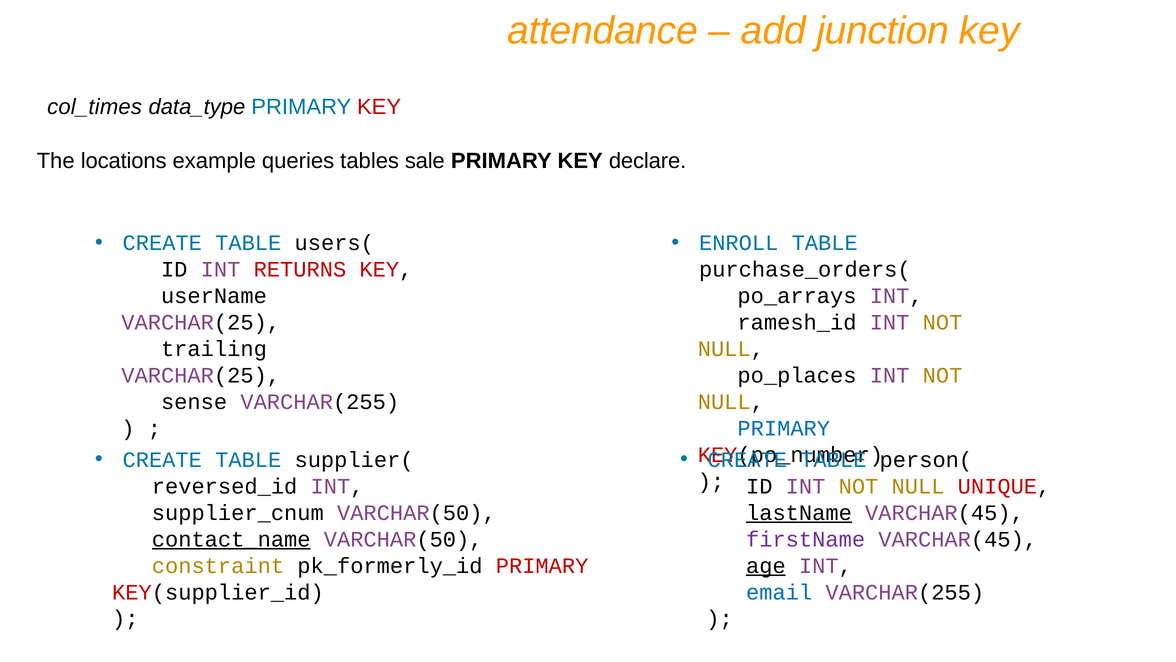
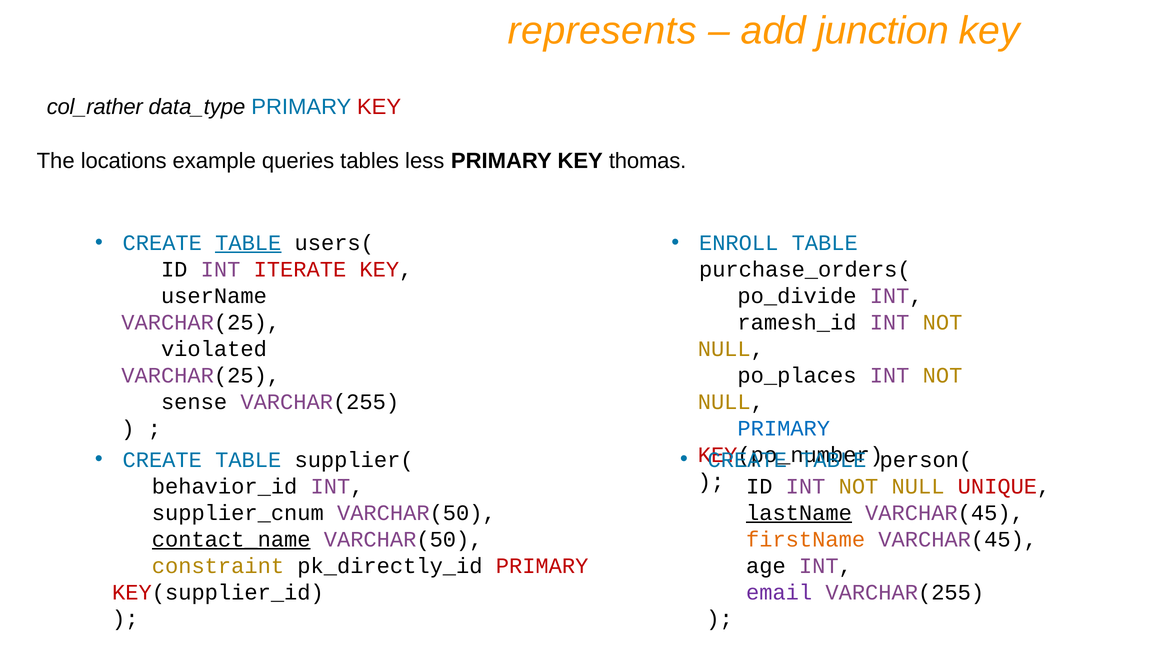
attendance: attendance -> represents
col_times: col_times -> col_rather
sale: sale -> less
declare: declare -> thomas
TABLE at (248, 243) underline: none -> present
RETURNS: RETURNS -> ITERATE
po_arrays: po_arrays -> po_divide
trailing: trailing -> violated
reversed_id: reversed_id -> behavior_id
firstName colour: purple -> orange
pk_formerly_id: pk_formerly_id -> pk_directly_id
age underline: present -> none
email colour: blue -> purple
